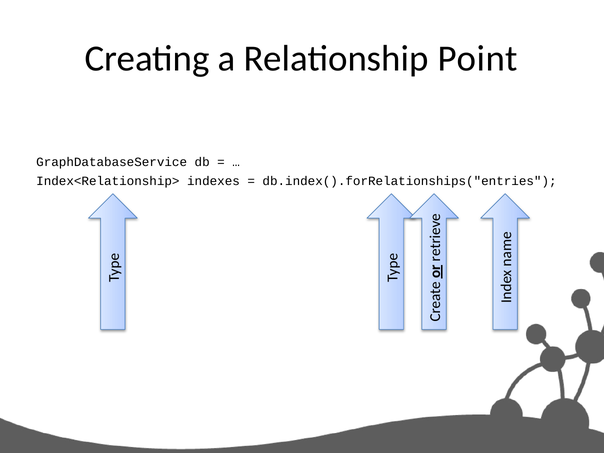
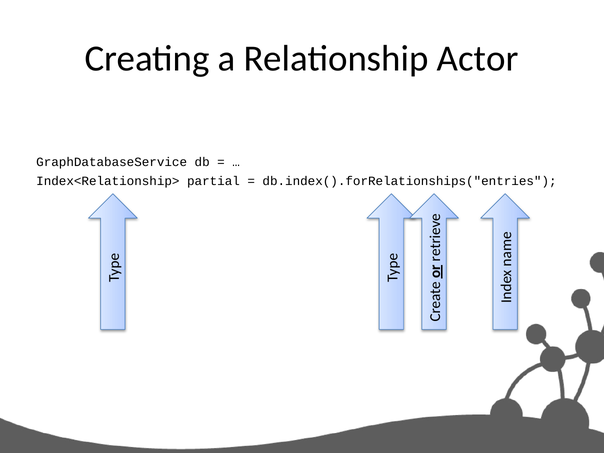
Point: Point -> Actor
indexes: indexes -> partial
